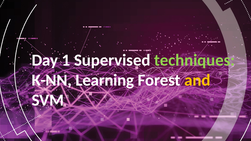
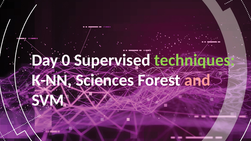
1: 1 -> 0
Learning: Learning -> Sciences
and colour: yellow -> pink
